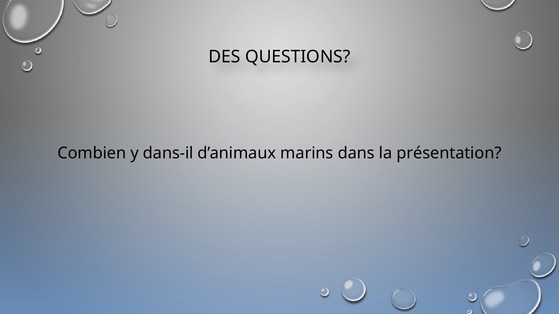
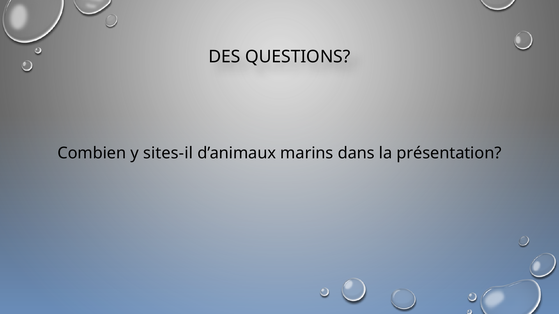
dans-il: dans-il -> sites-il
